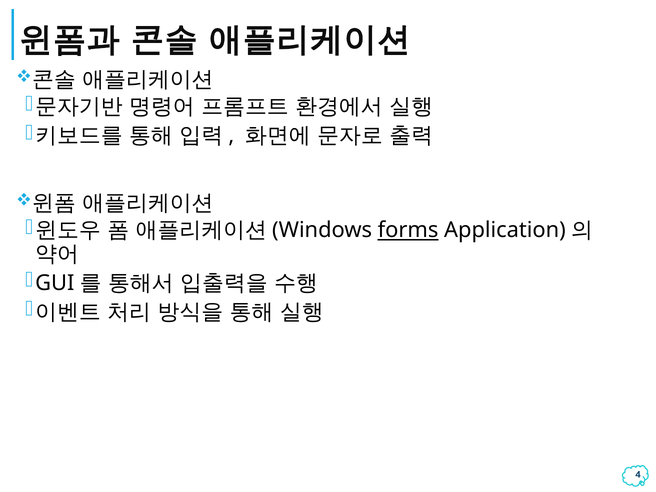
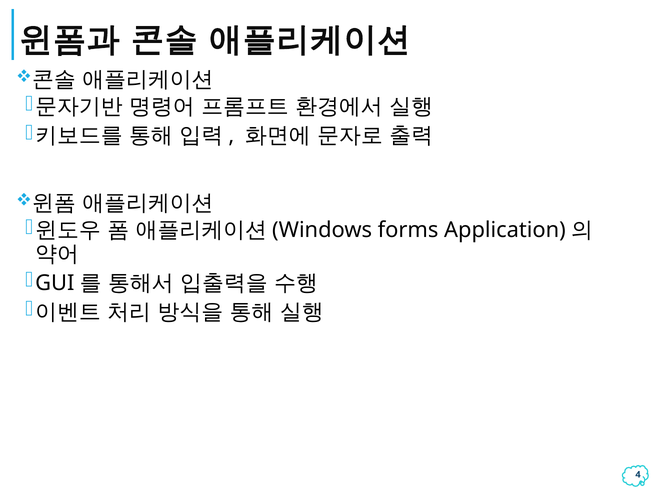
forms underline: present -> none
